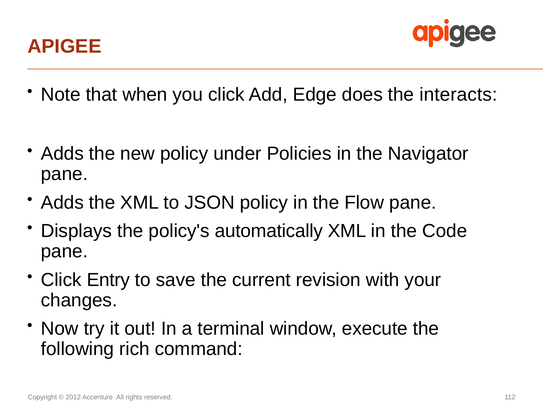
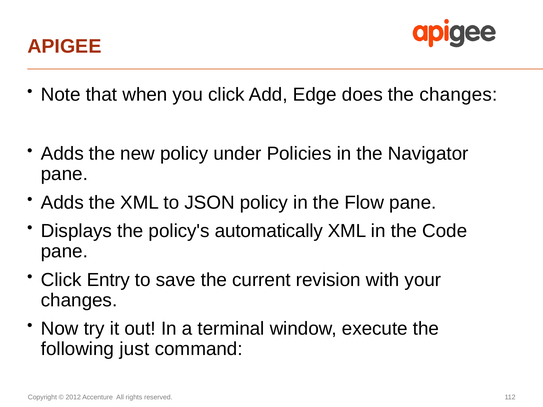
the interacts: interacts -> changes
rich: rich -> just
